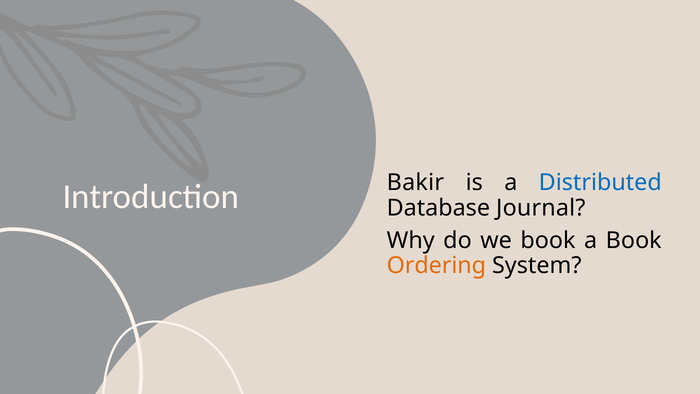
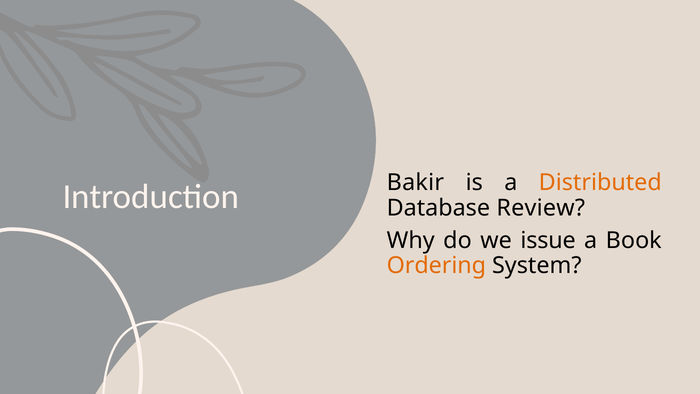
Distributed colour: blue -> orange
Journal: Journal -> Review
we book: book -> issue
